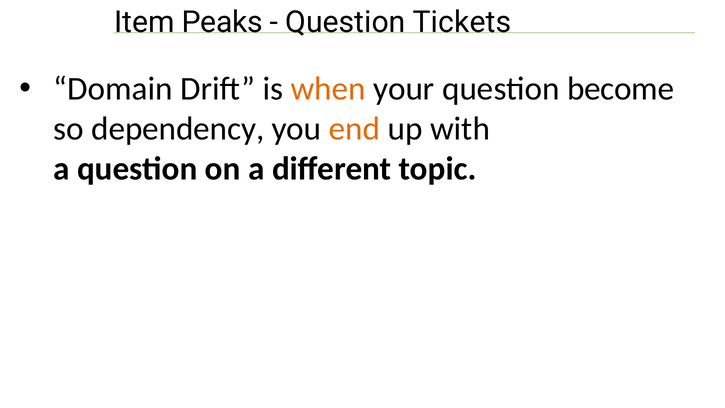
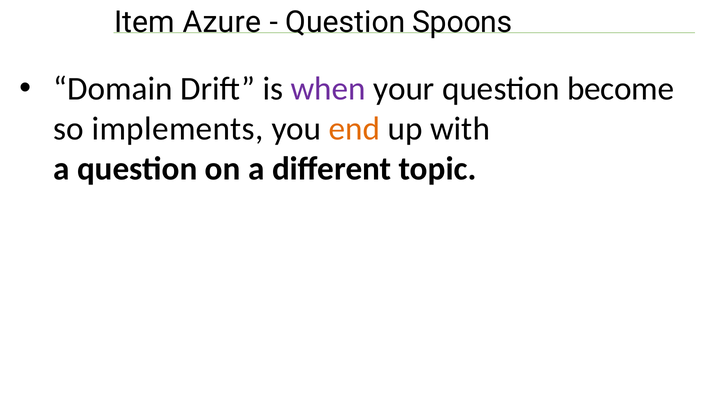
Peaks: Peaks -> Azure
Tickets: Tickets -> Spoons
when colour: orange -> purple
dependency: dependency -> implements
